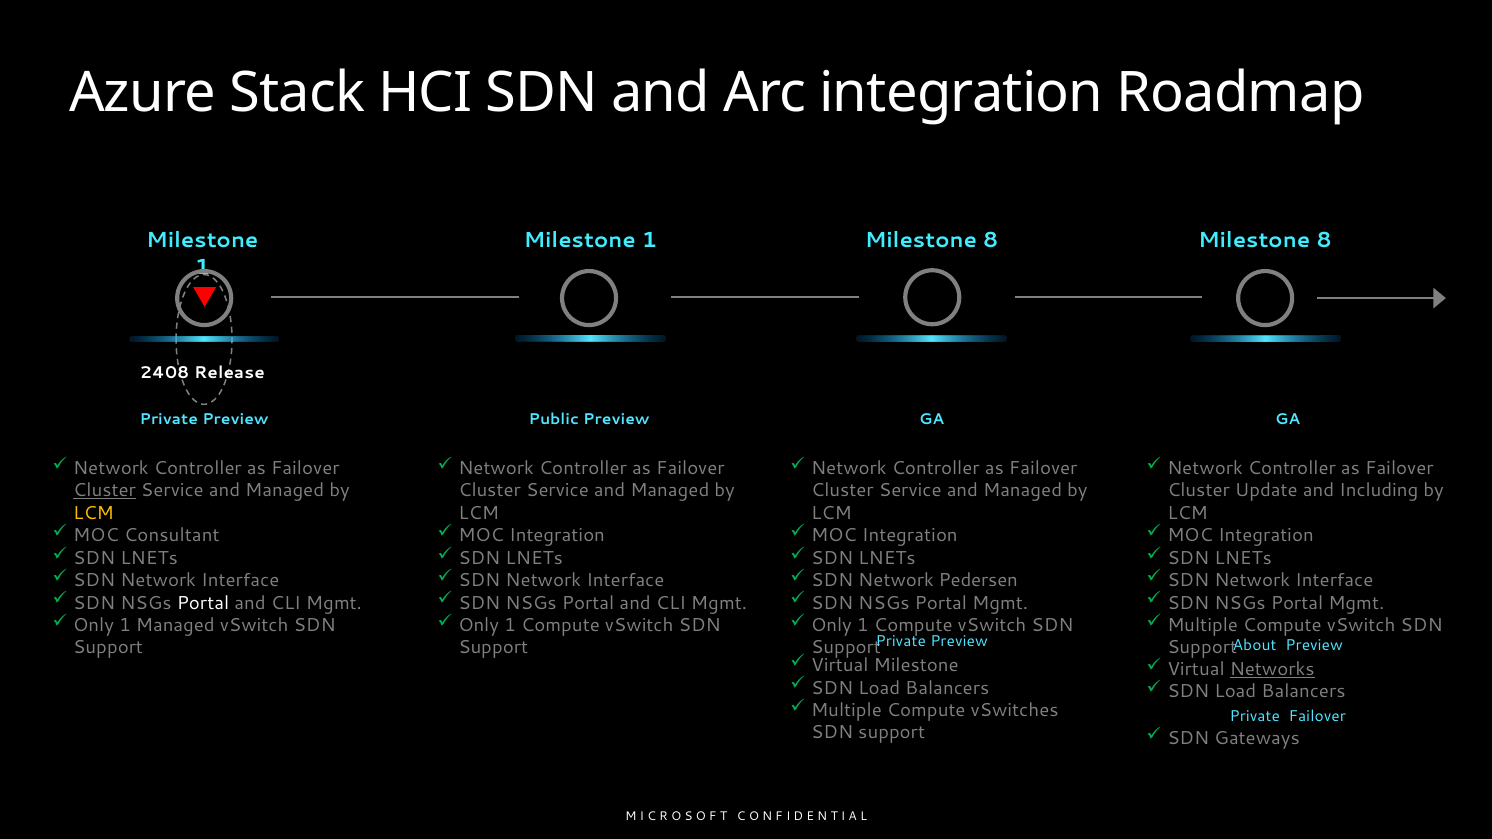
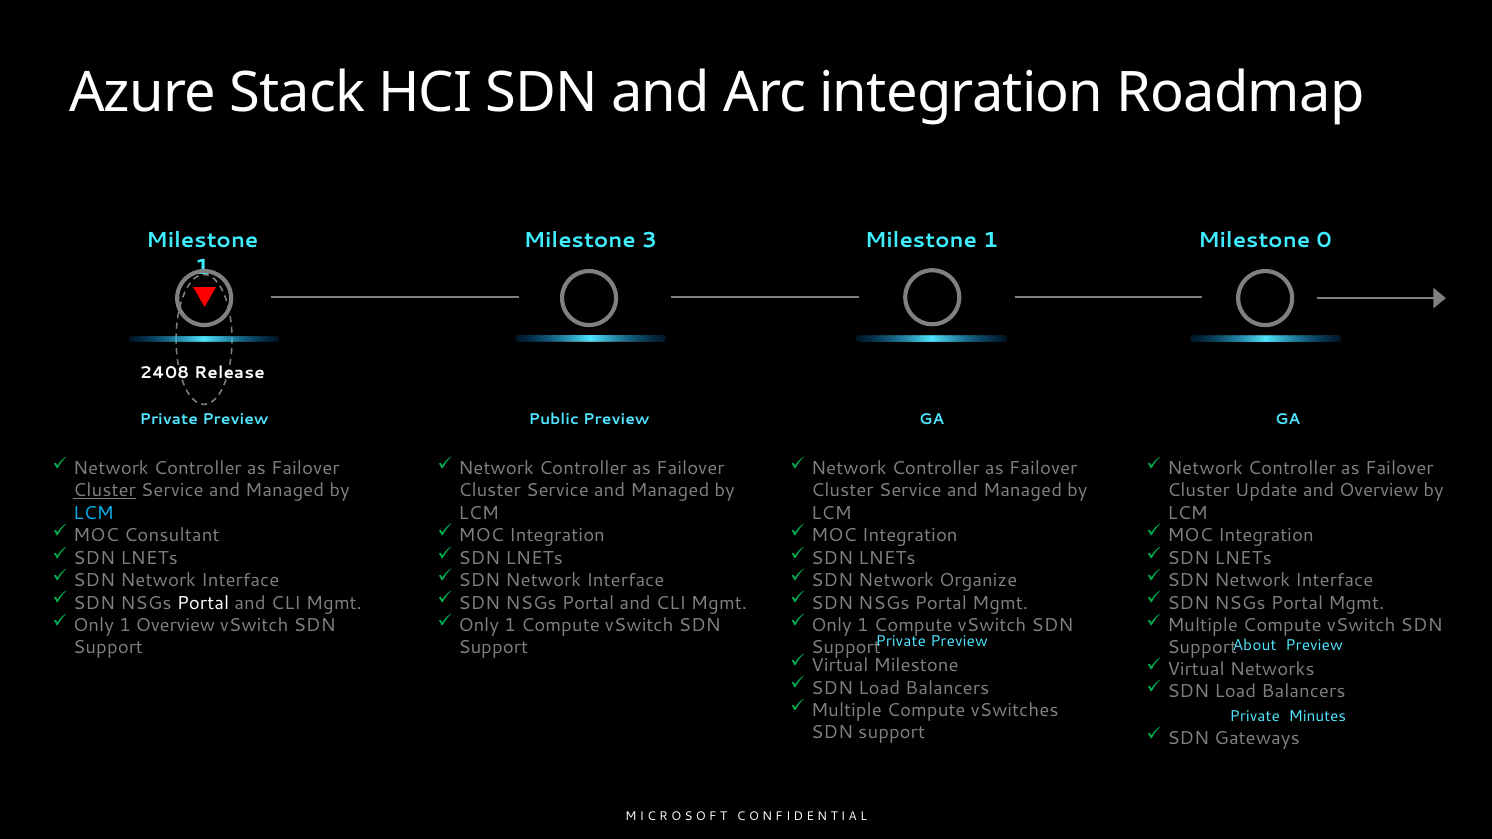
8 at (991, 240): 8 -> 1
8 at (1324, 240): 8 -> 0
1 at (649, 240): 1 -> 3
and Including: Including -> Overview
LCM at (94, 513) colour: yellow -> light blue
Pedersen: Pedersen -> Organize
1 Managed: Managed -> Overview
Networks underline: present -> none
Private Failover: Failover -> Minutes
